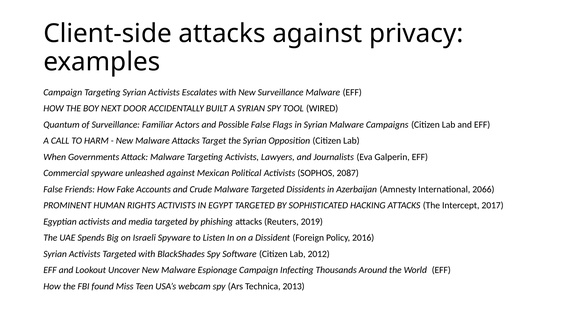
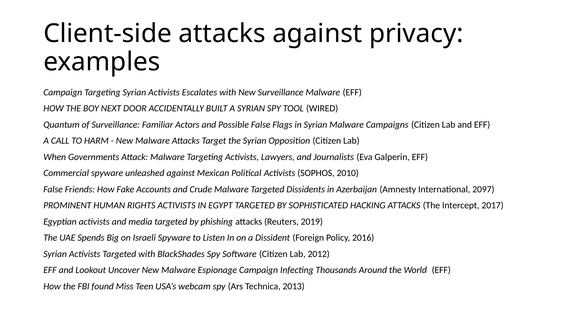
2087: 2087 -> 2010
2066: 2066 -> 2097
